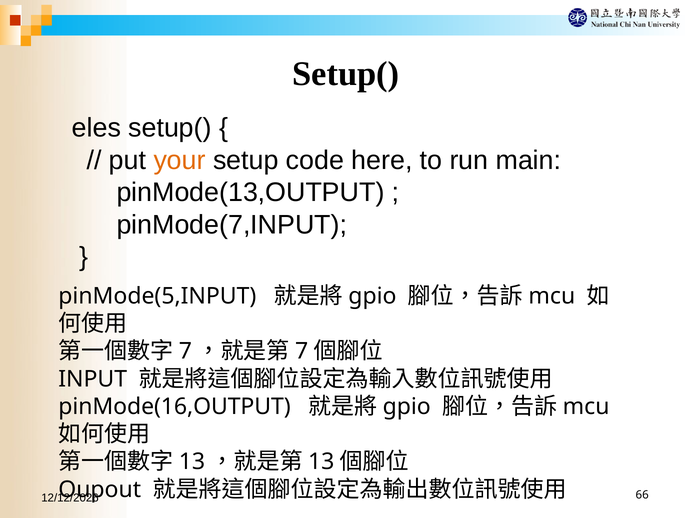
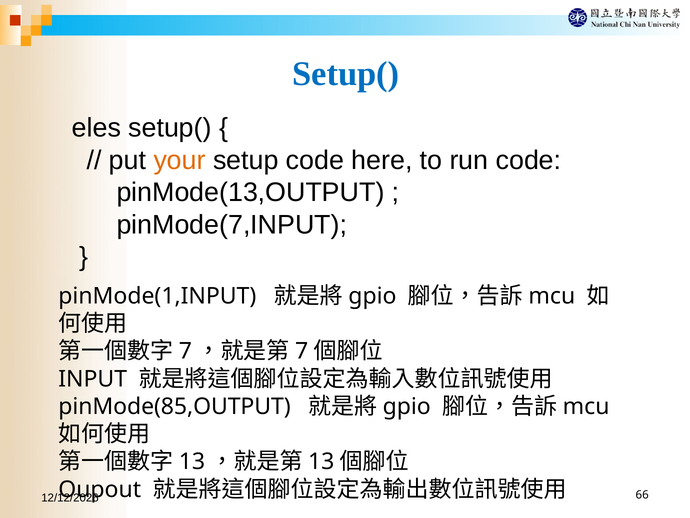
Setup( at (346, 74) colour: black -> blue
run main: main -> code
pinMode(5,INPUT: pinMode(5,INPUT -> pinMode(1,INPUT
pinMode(16,OUTPUT: pinMode(16,OUTPUT -> pinMode(85,OUTPUT
